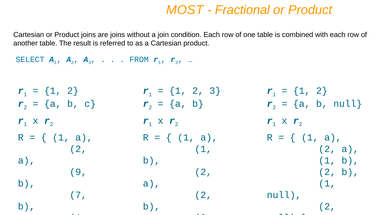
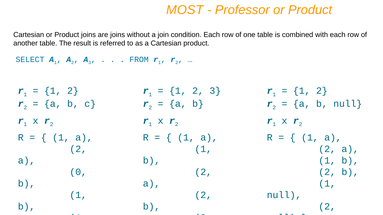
Fractional: Fractional -> Professor
9: 9 -> 0
7 at (78, 195): 7 -> 1
